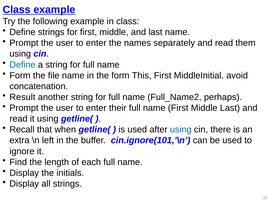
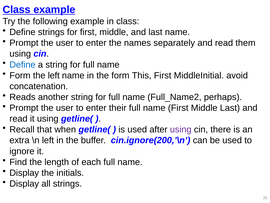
the file: file -> left
Result: Result -> Reads
using at (181, 129) colour: blue -> purple
cin.ignore(101,’\n: cin.ignore(101,’\n -> cin.ignore(200,’\n
